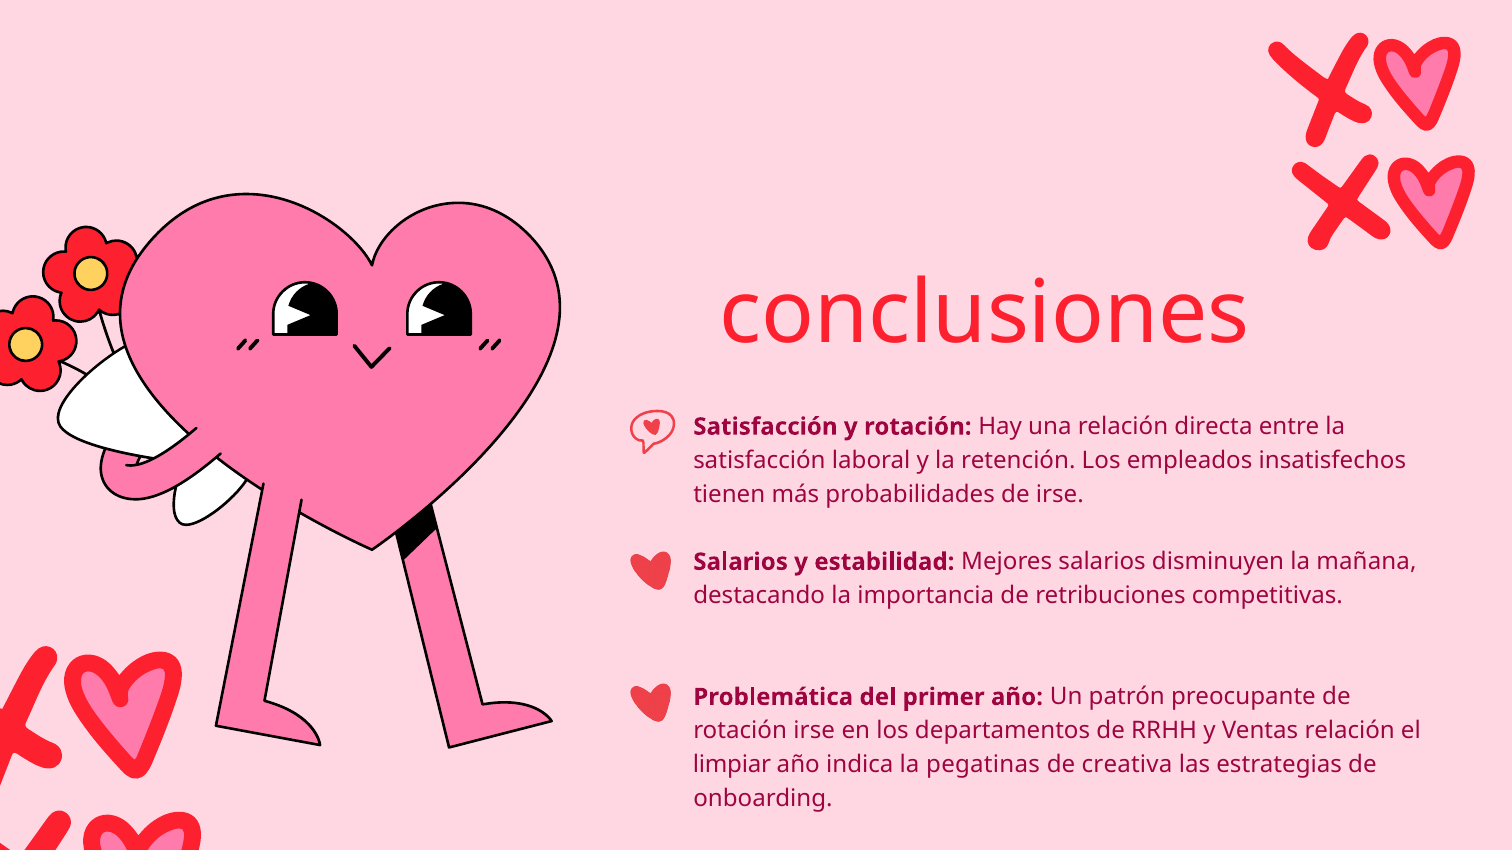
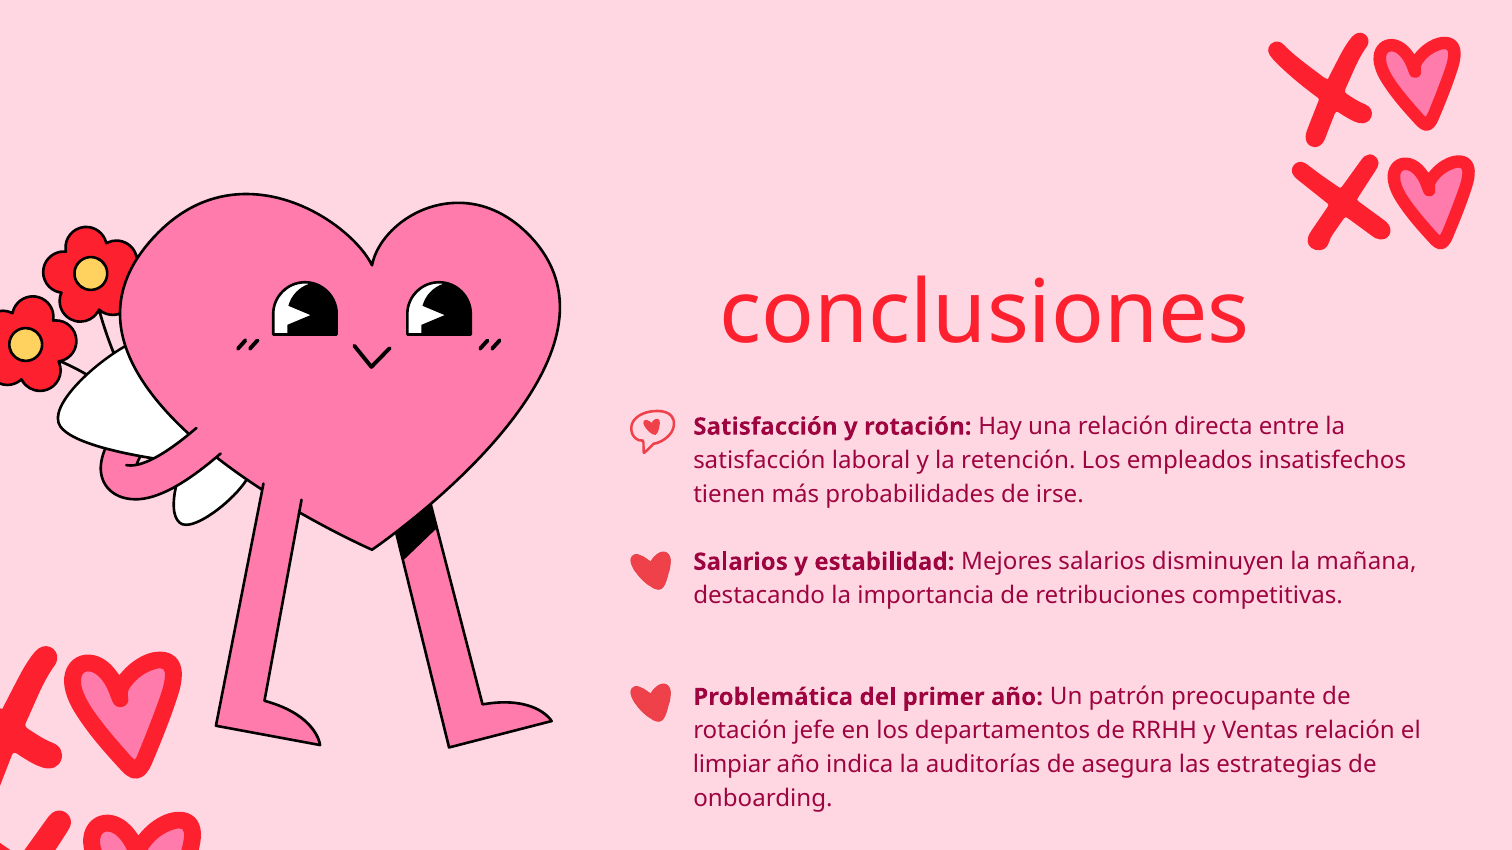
rotación irse: irse -> jefe
pegatinas: pegatinas -> auditorías
creativa: creativa -> asegura
